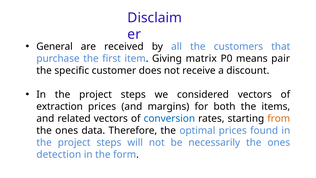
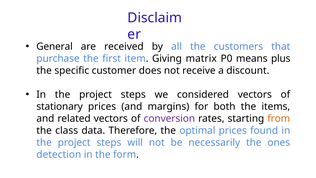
pair: pair -> plus
extraction: extraction -> stationary
conversion colour: blue -> purple
ones at (67, 130): ones -> class
